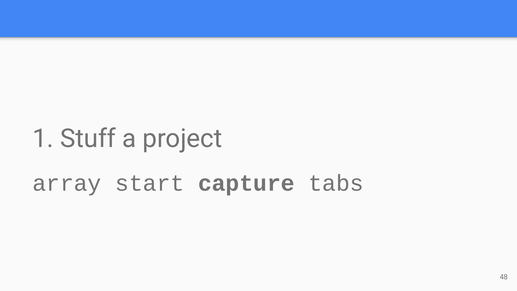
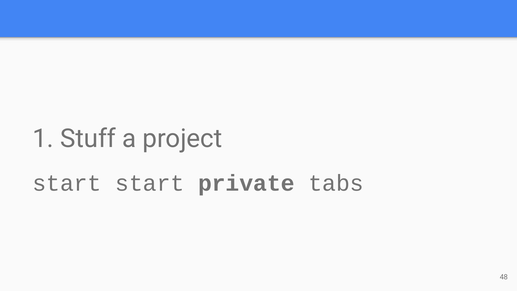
array at (67, 183): array -> start
capture: capture -> private
